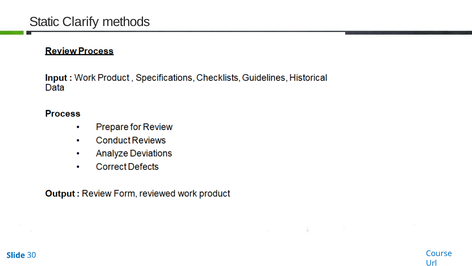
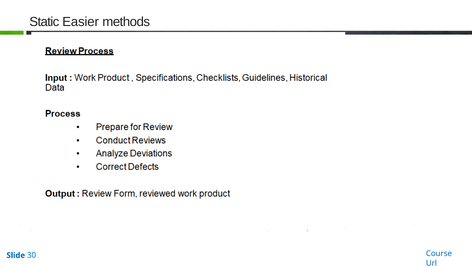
Clarify: Clarify -> Easier
